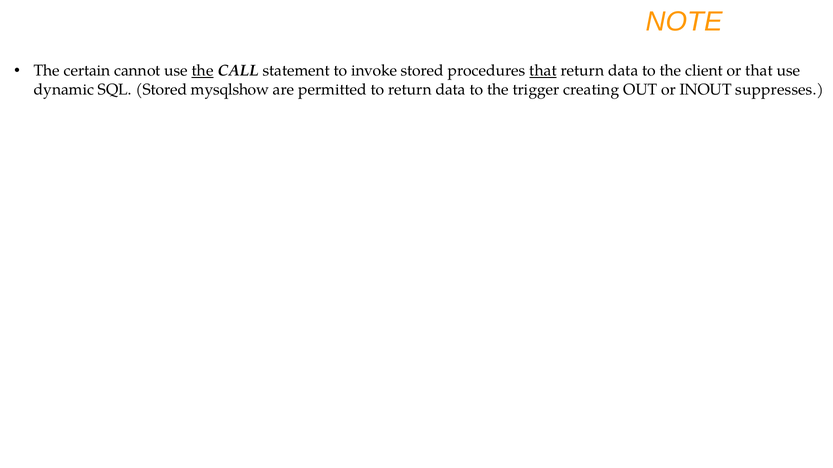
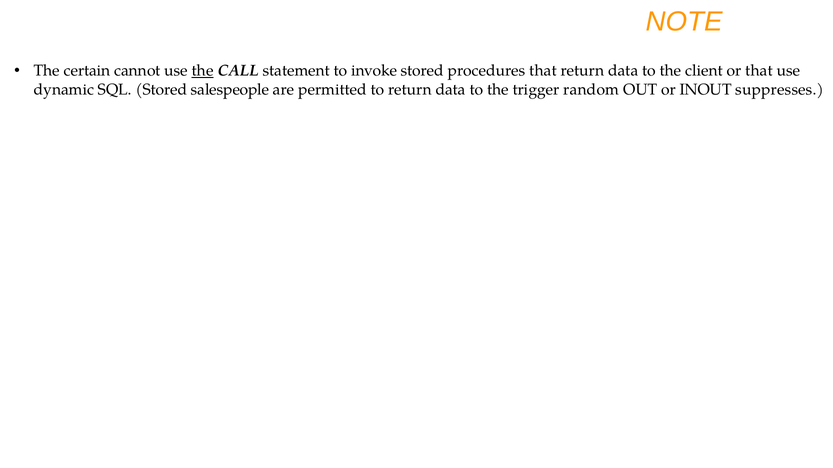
that at (543, 71) underline: present -> none
mysqlshow: mysqlshow -> salespeople
creating: creating -> random
